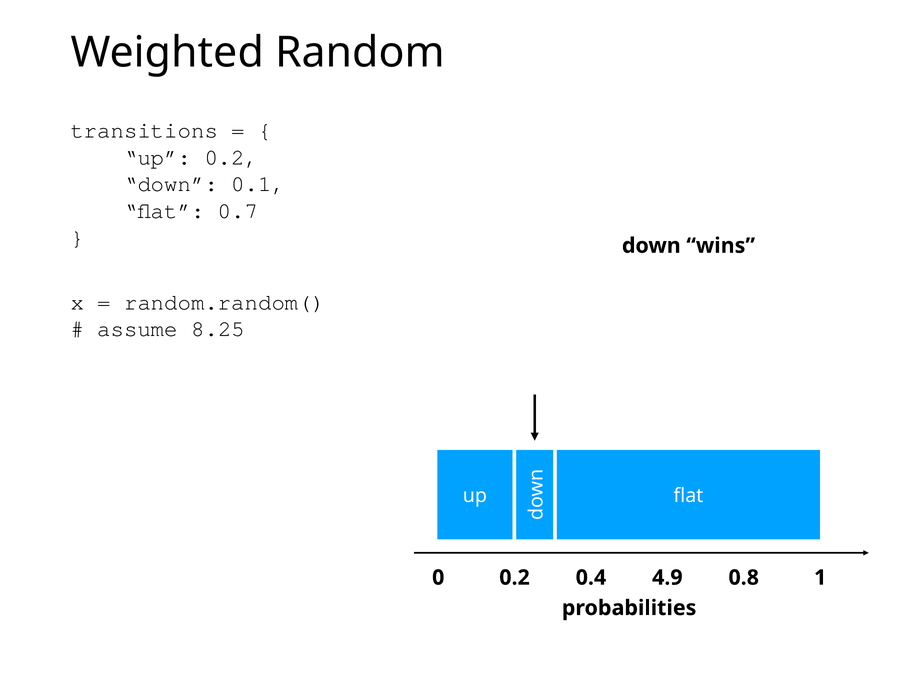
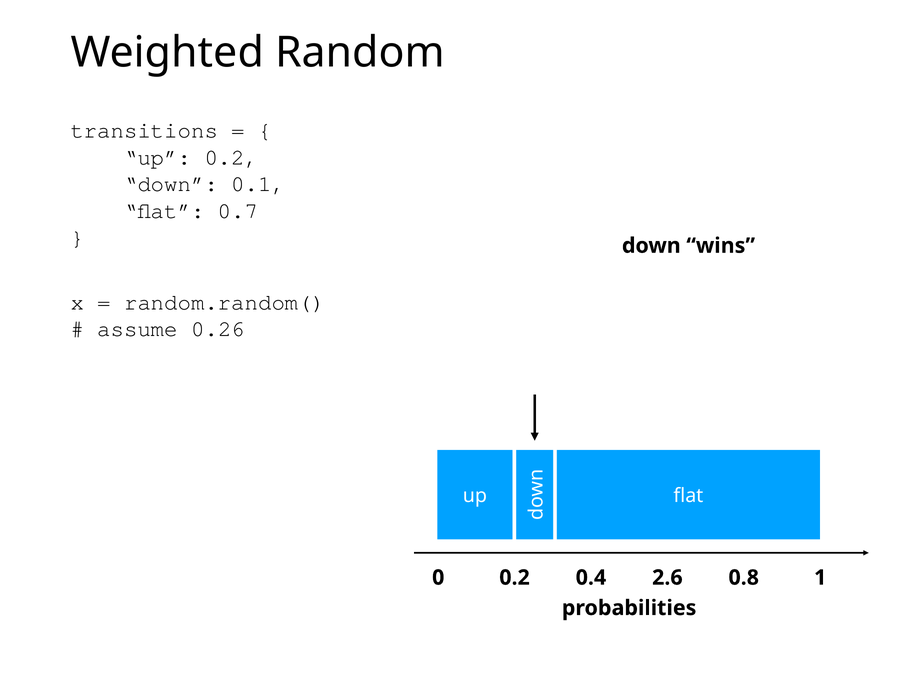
8.25: 8.25 -> 0.26
4.9: 4.9 -> 2.6
